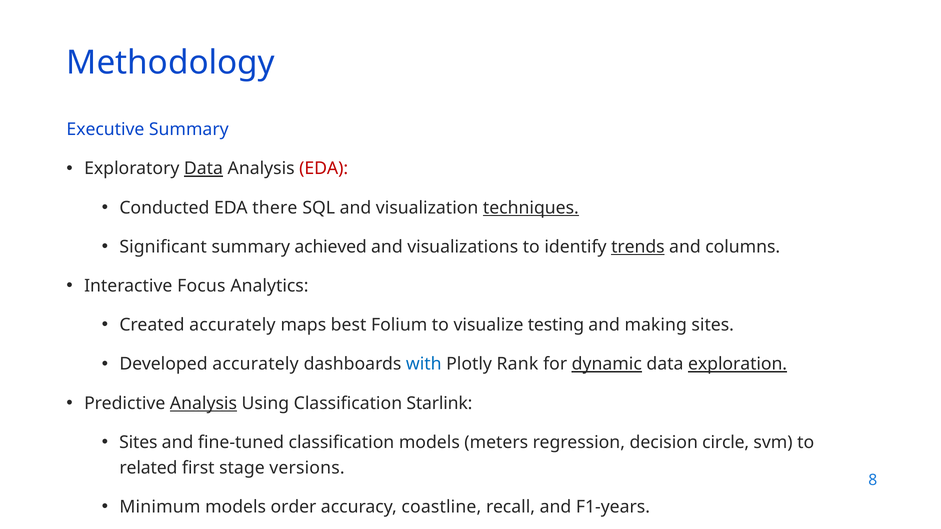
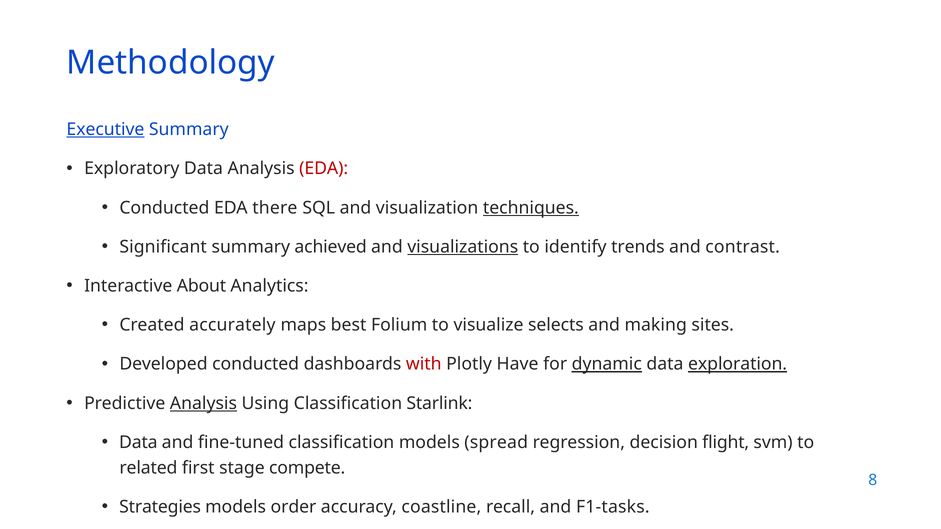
Executive underline: none -> present
Data at (203, 169) underline: present -> none
visualizations underline: none -> present
trends underline: present -> none
columns: columns -> contrast
Focus: Focus -> About
testing: testing -> selects
Developed accurately: accurately -> conducted
with colour: blue -> red
Rank: Rank -> Have
Sites at (138, 443): Sites -> Data
meters: meters -> spread
circle: circle -> flight
versions: versions -> compete
Minimum: Minimum -> Strategies
F1-years: F1-years -> F1-tasks
